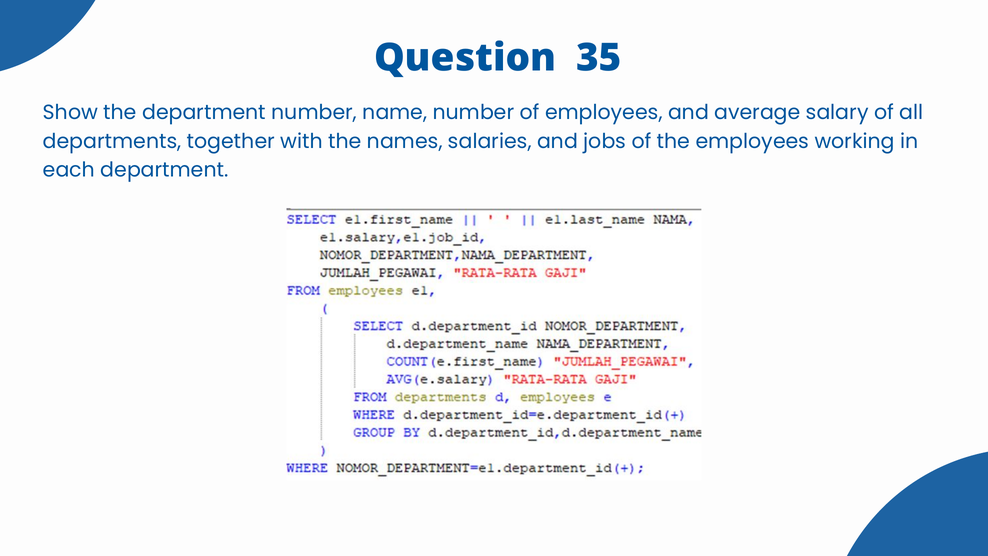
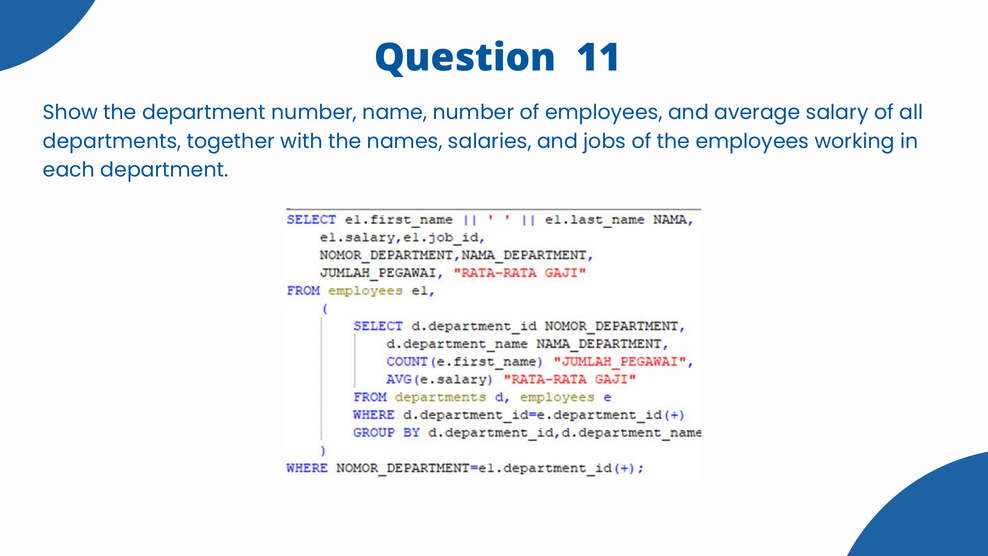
35: 35 -> 11
